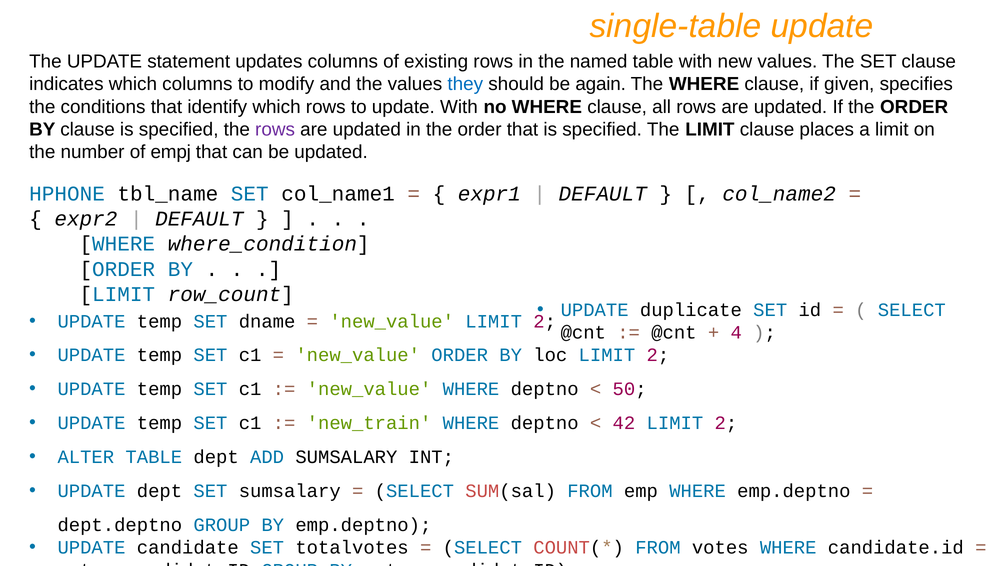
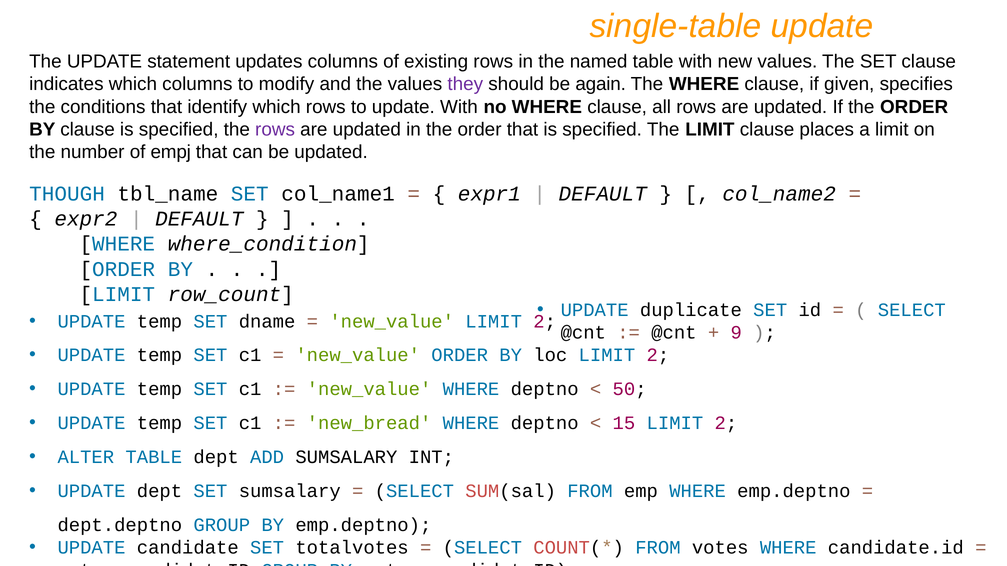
they colour: blue -> purple
HPHONE: HPHONE -> THOUGH
4: 4 -> 9
new_train: new_train -> new_bread
42: 42 -> 15
